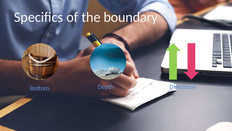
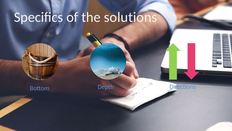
boundary: boundary -> solutions
